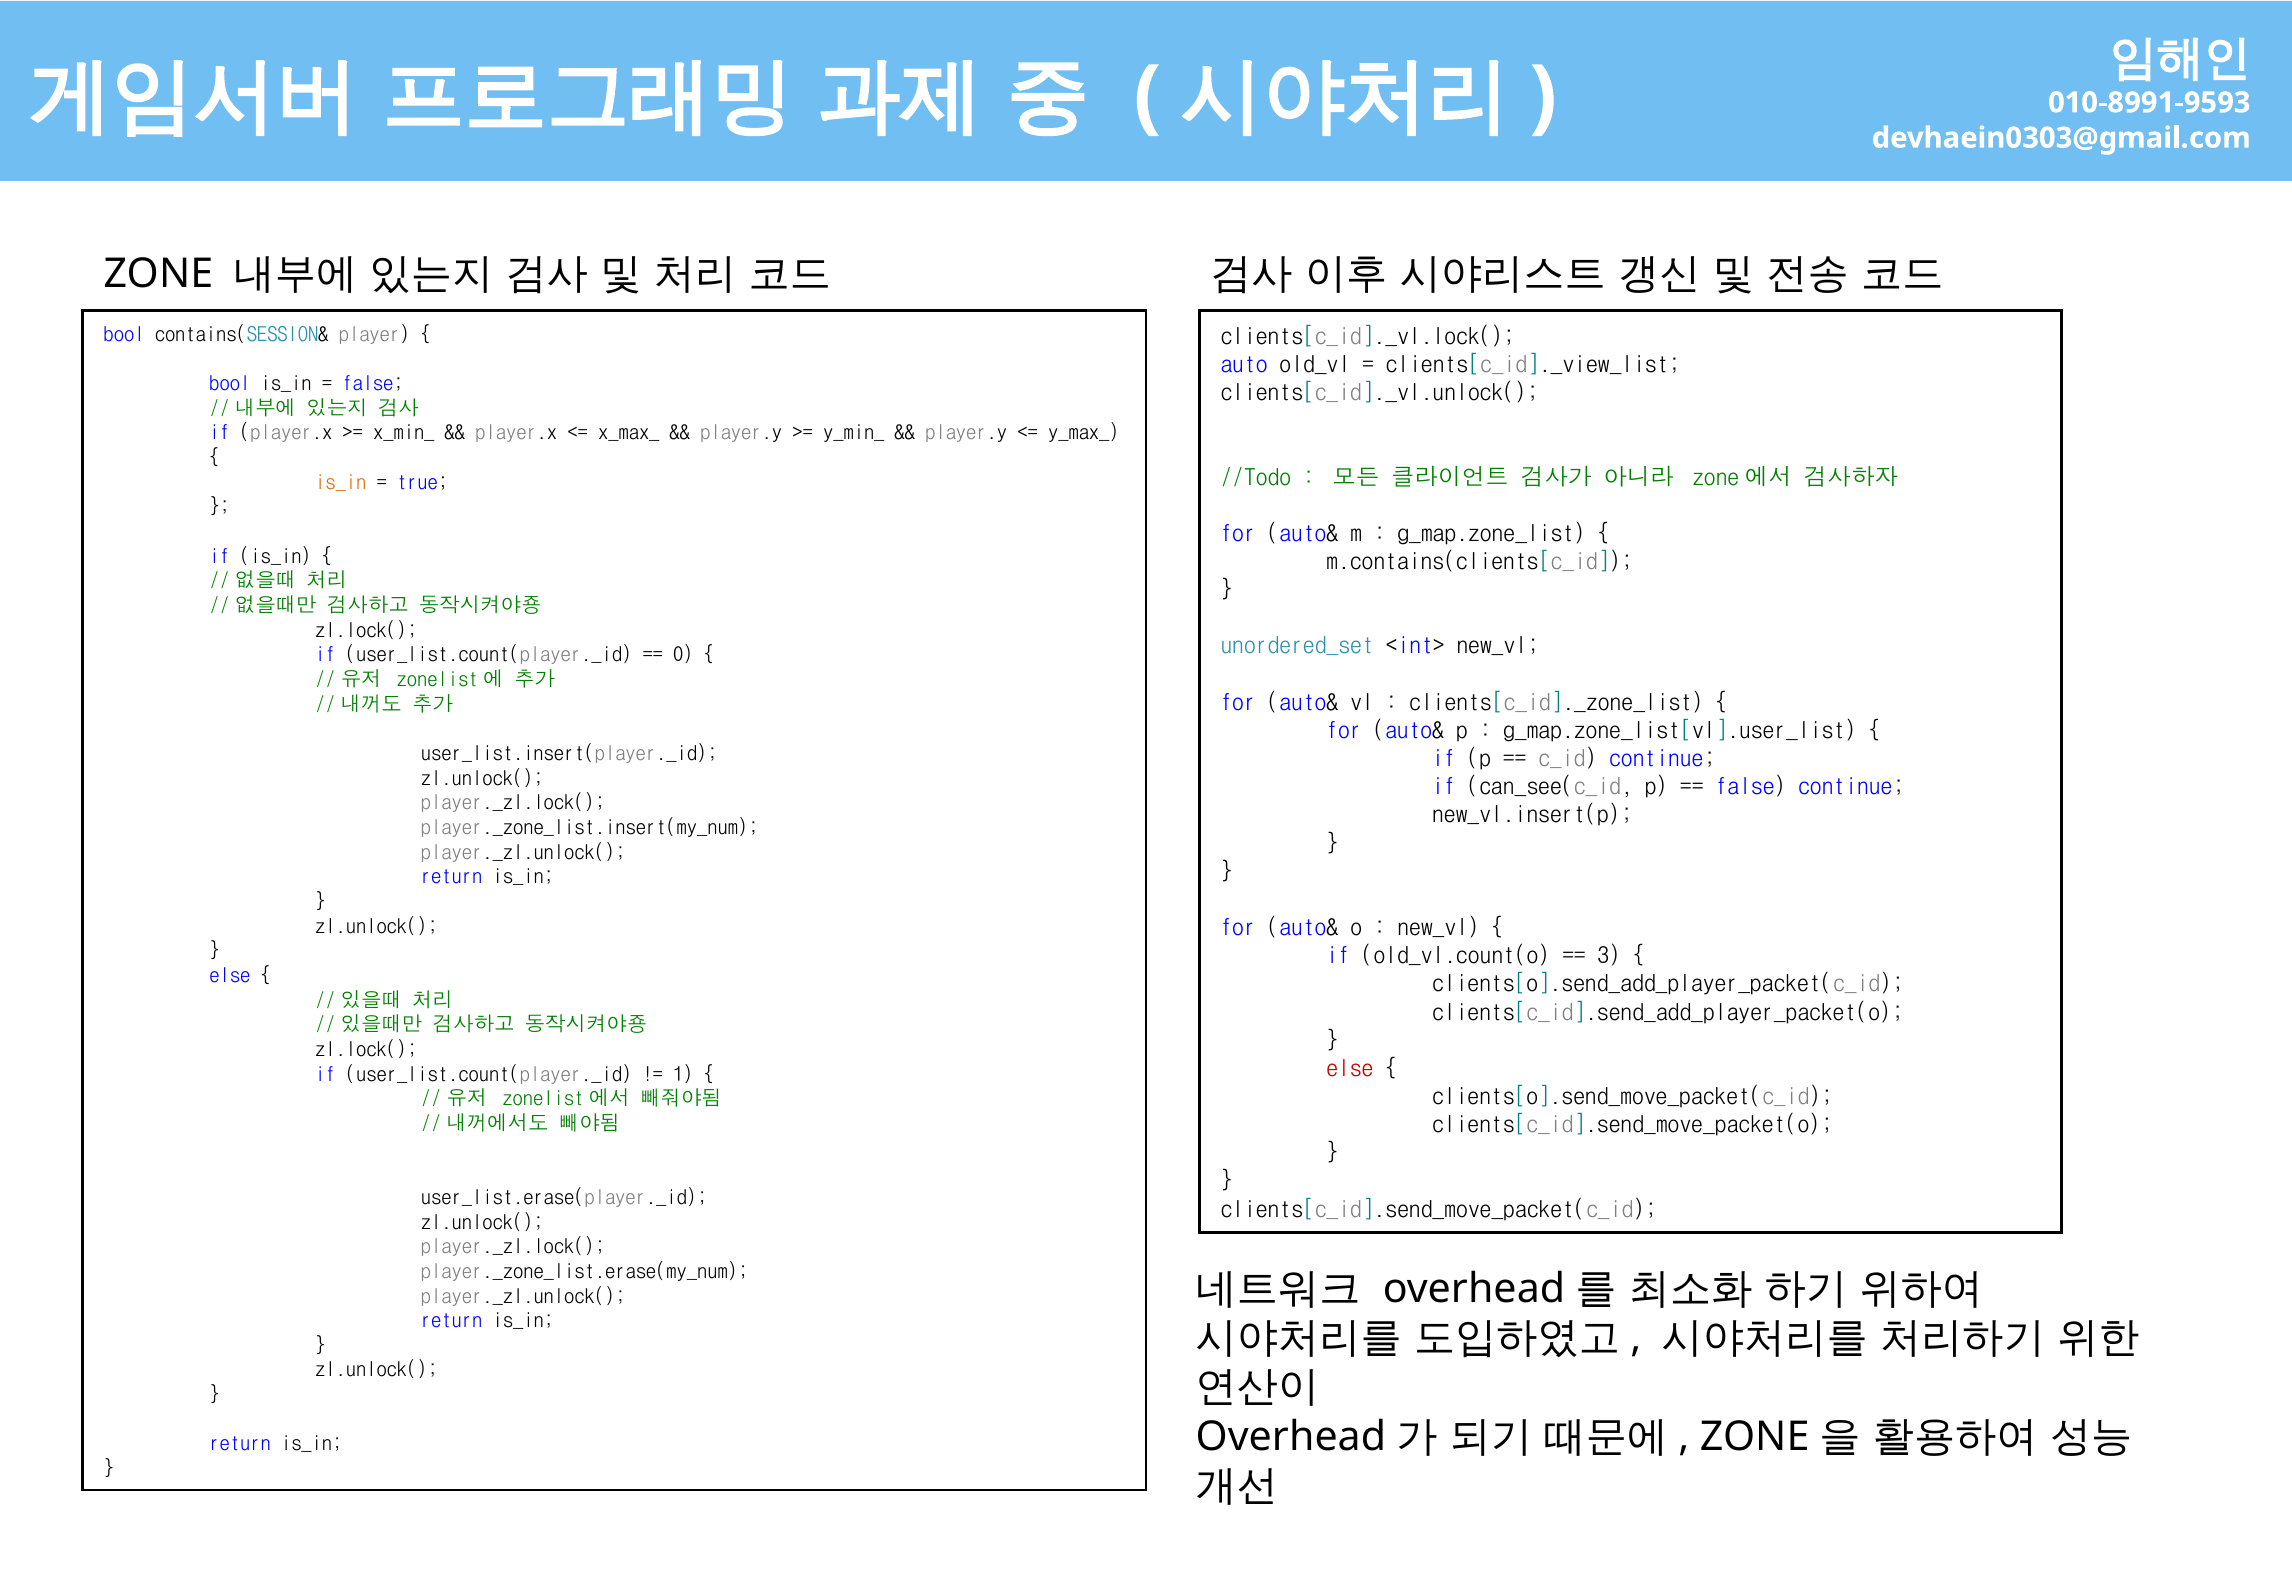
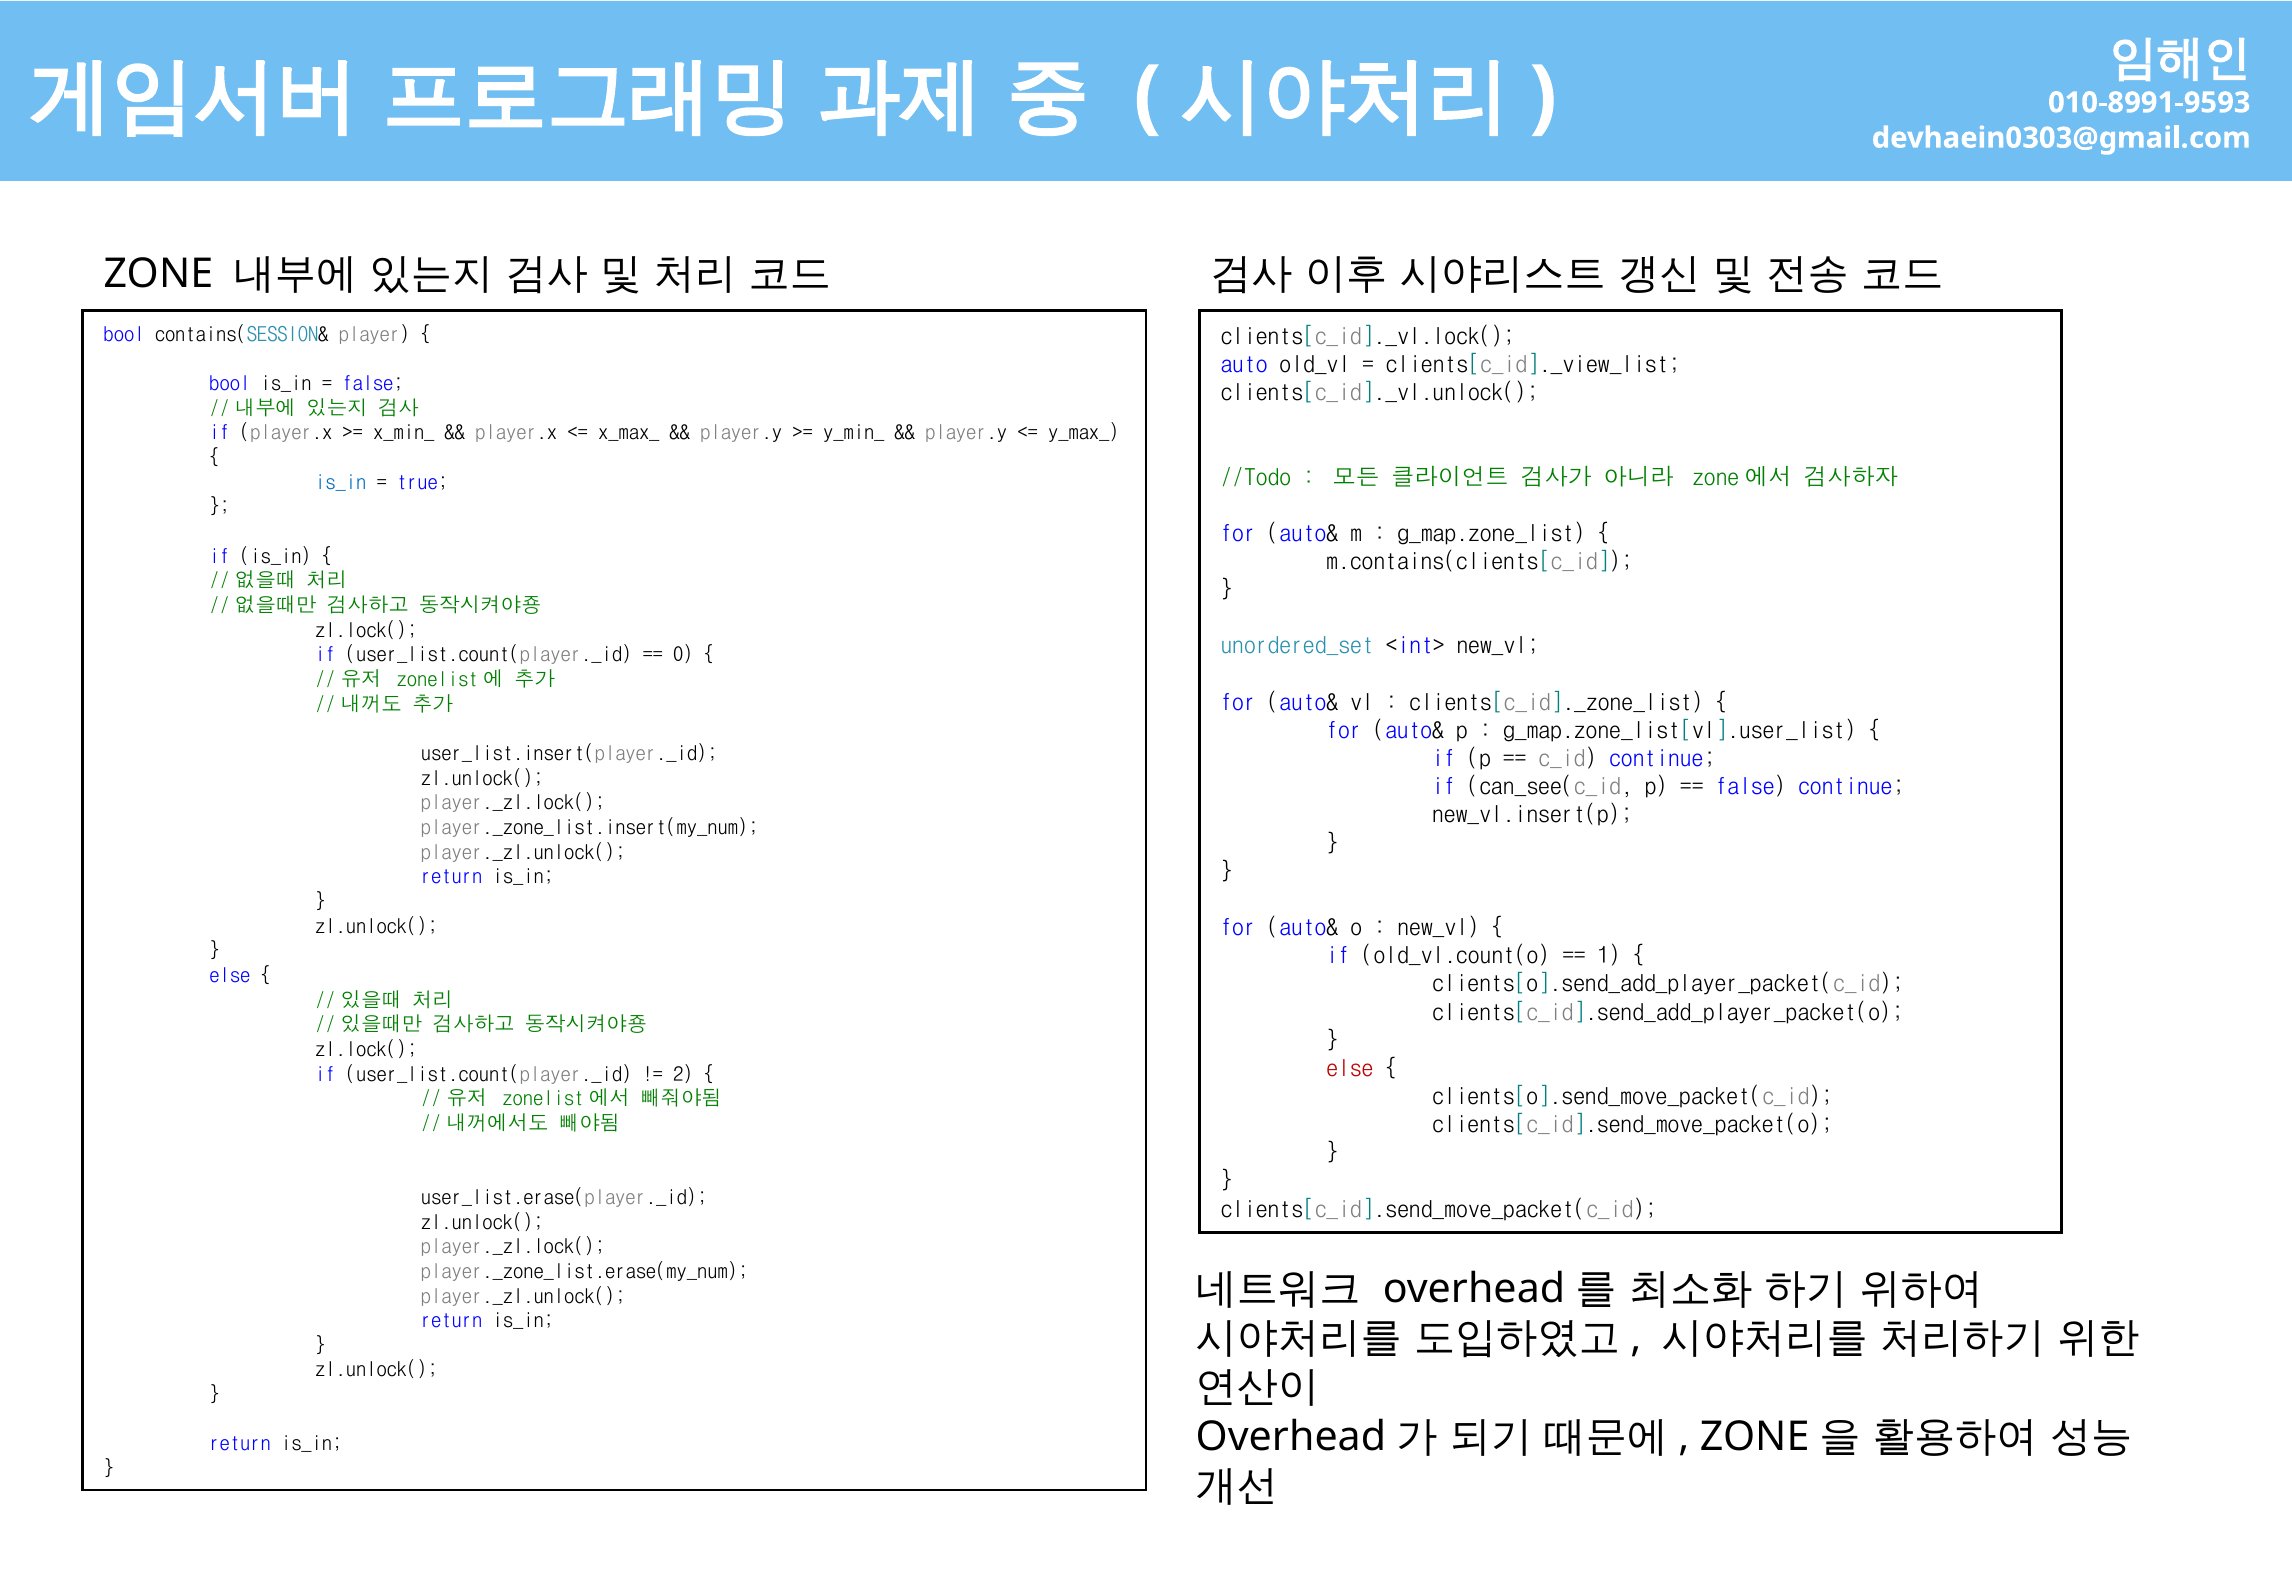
is_in at (341, 482) colour: orange -> blue
3: 3 -> 1
1: 1 -> 2
